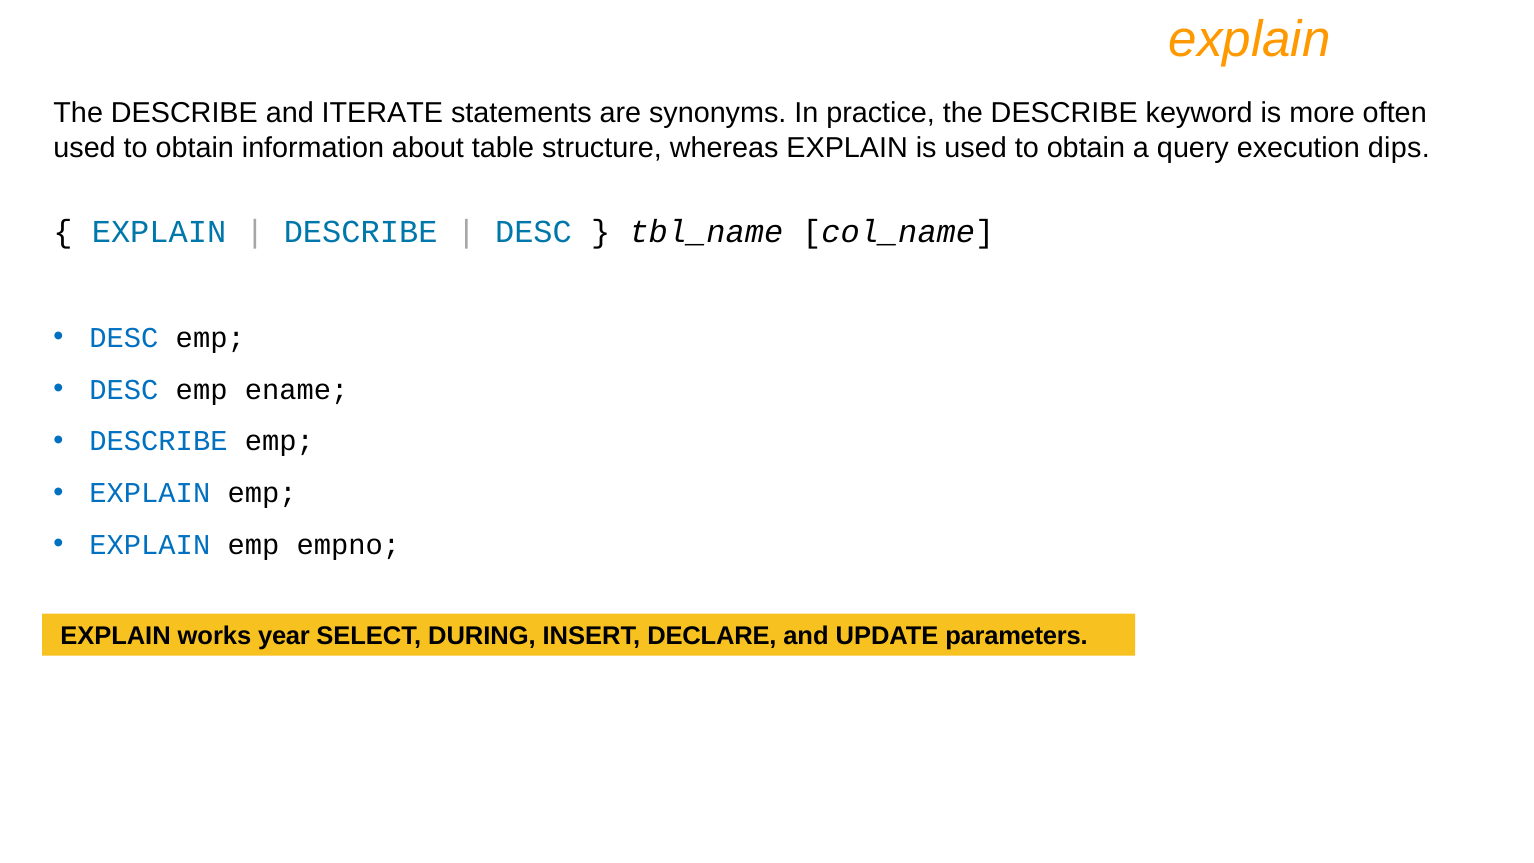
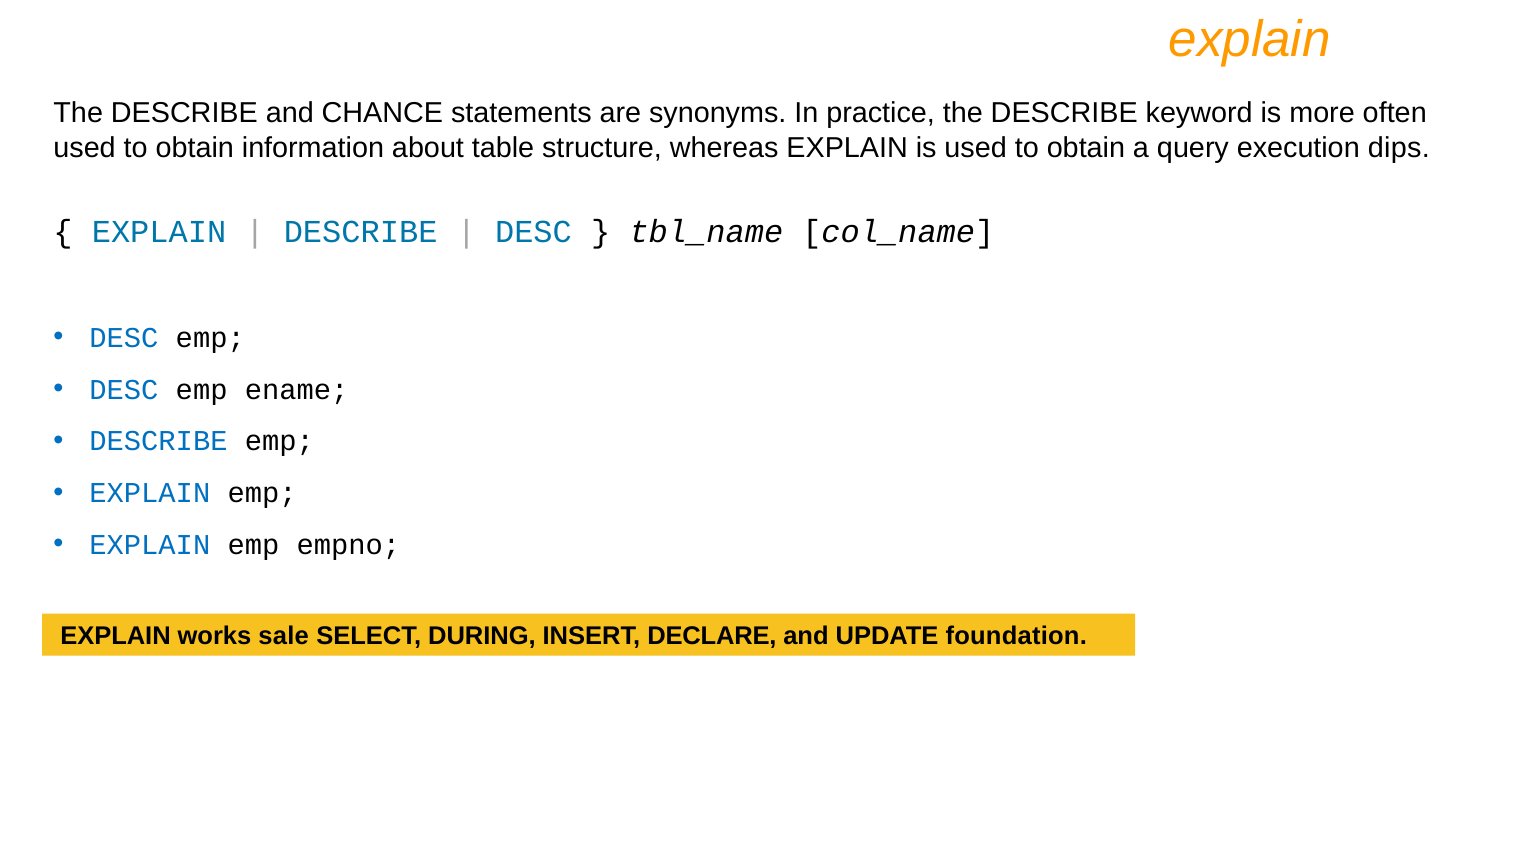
ITERATE: ITERATE -> CHANCE
year: year -> sale
parameters: parameters -> foundation
